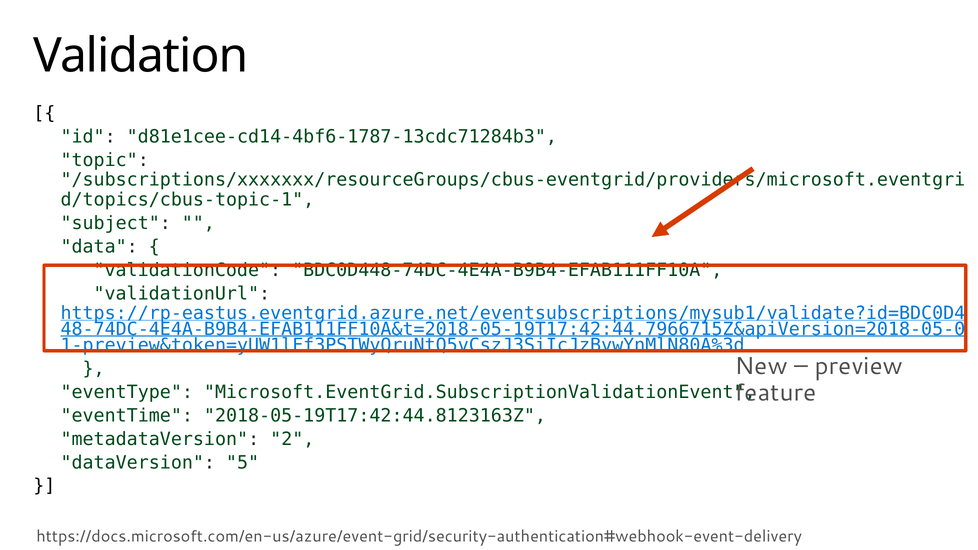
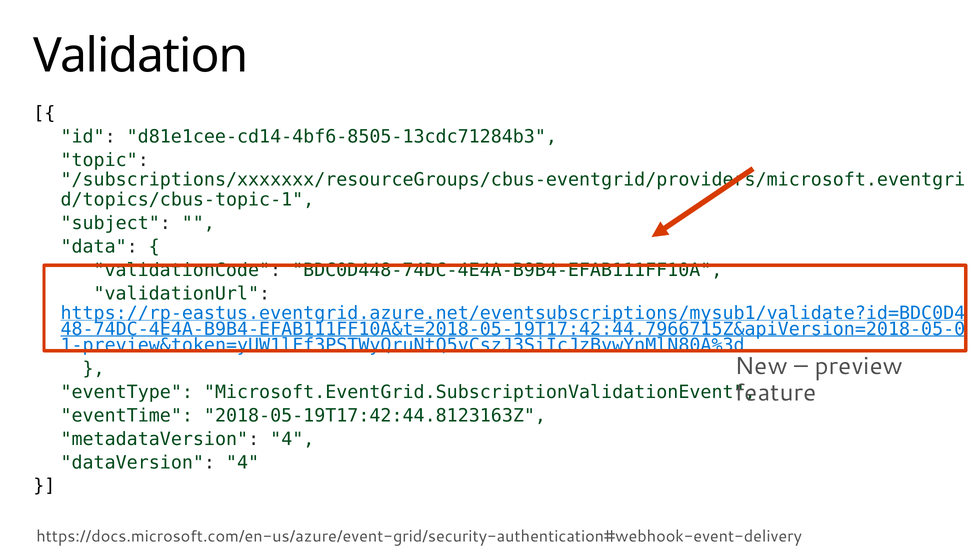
d81e1cee-cd14-4bf6-1787-13cdc71284b3: d81e1cee-cd14-4bf6-1787-13cdc71284b3 -> d81e1cee-cd14-4bf6-8505-13cdc71284b3
metadataVersion 2: 2 -> 4
dataVersion 5: 5 -> 4
